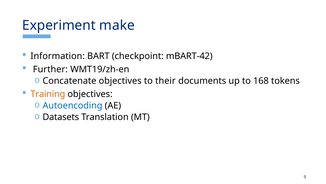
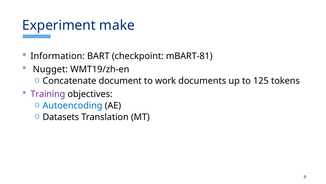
mBART-42: mBART-42 -> mBART-81
Further: Further -> Nugget
Concatenate objectives: objectives -> document
their: their -> work
168: 168 -> 125
Training colour: orange -> purple
